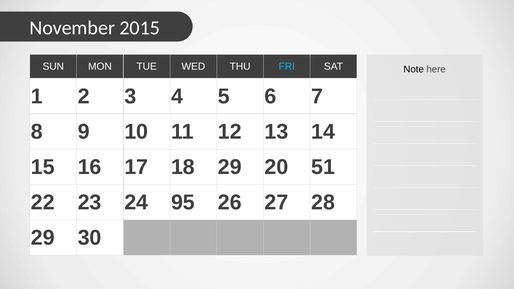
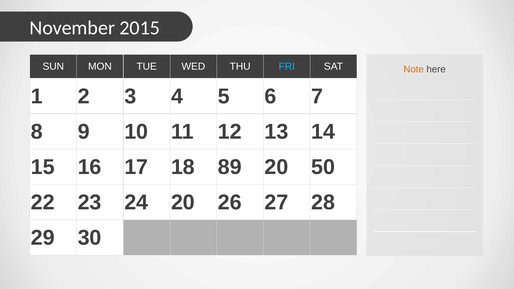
Note colour: black -> orange
18 29: 29 -> 89
51: 51 -> 50
24 95: 95 -> 20
